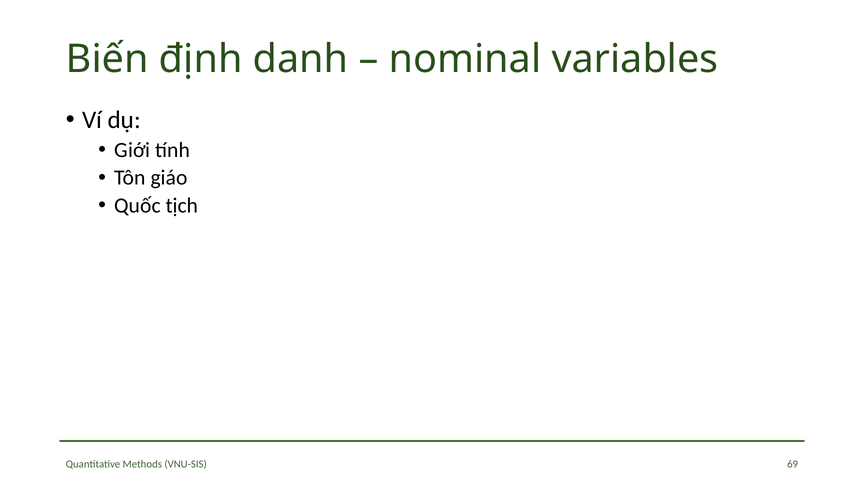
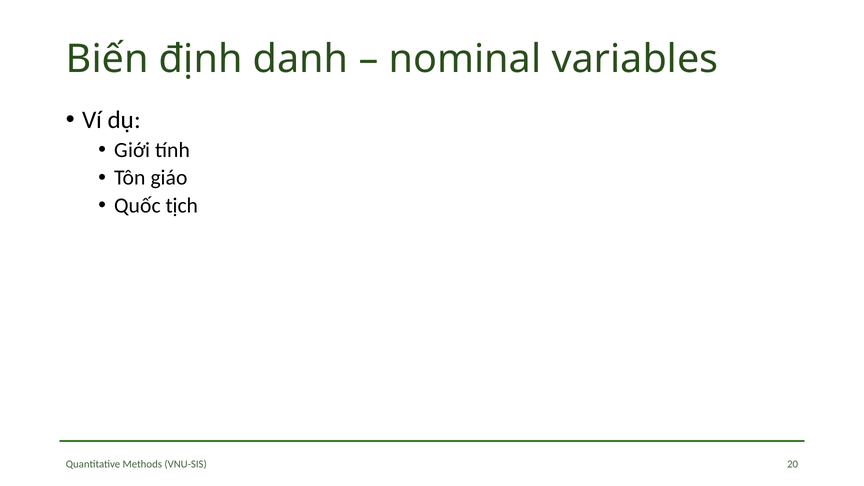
69: 69 -> 20
